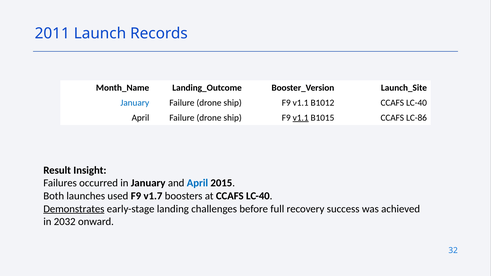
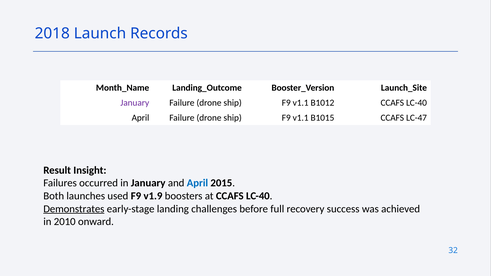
2011: 2011 -> 2018
January at (135, 103) colour: blue -> purple
v1.1 at (301, 118) underline: present -> none
LC-86: LC-86 -> LC-47
v1.7: v1.7 -> v1.9
2032: 2032 -> 2010
